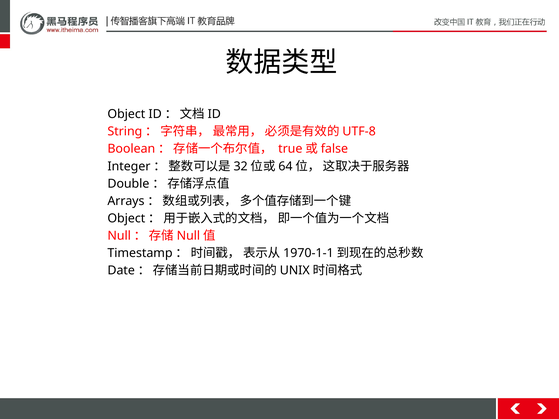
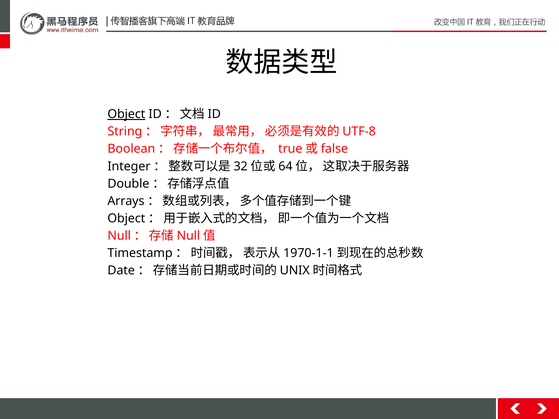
Object underline: none -> present
